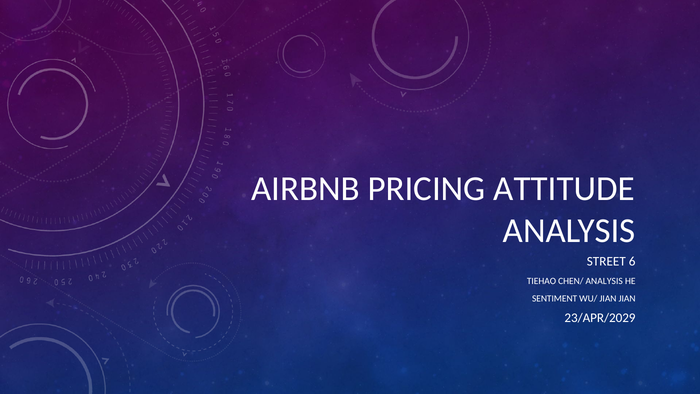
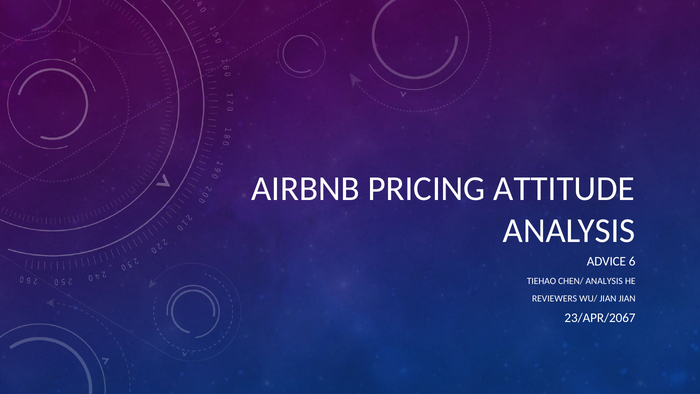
STREET: STREET -> ADVICE
SENTIMENT: SENTIMENT -> REVIEWERS
23/APR/2029: 23/APR/2029 -> 23/APR/2067
